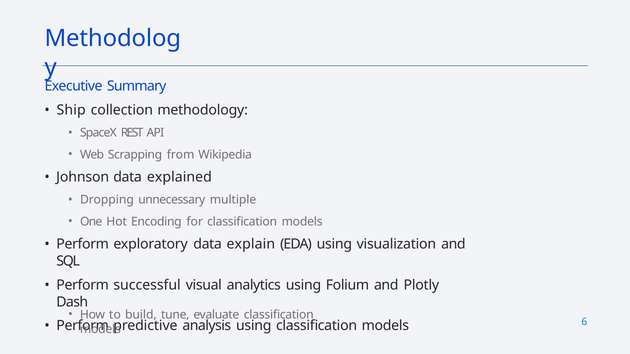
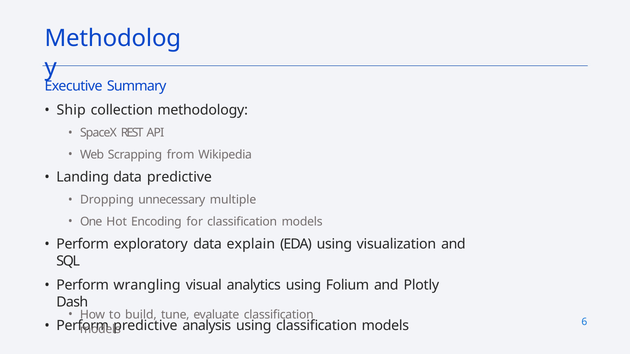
Johnson: Johnson -> Landing
data explained: explained -> predictive
successful: successful -> wrangling
